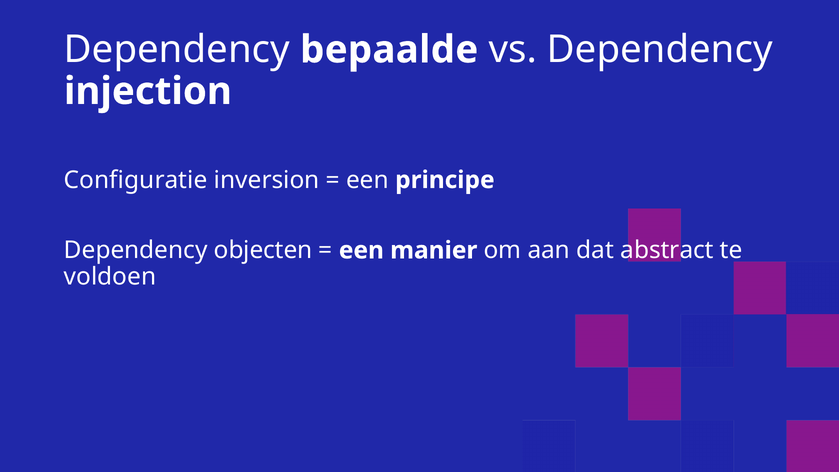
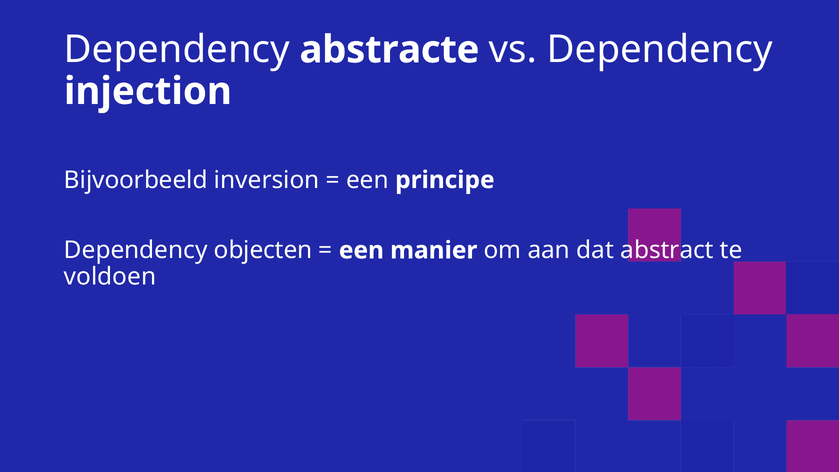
bepaalde: bepaalde -> abstracte
Configuratie: Configuratie -> Bijvoorbeeld
